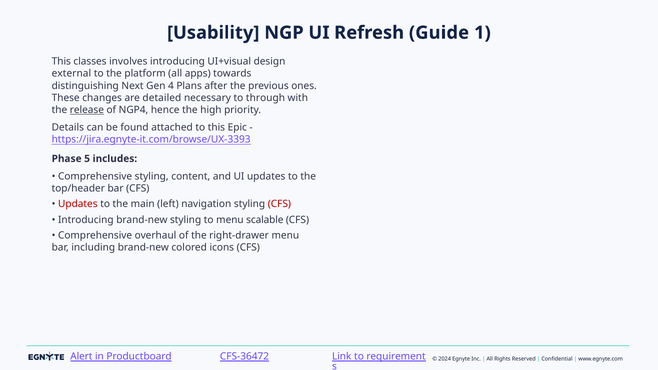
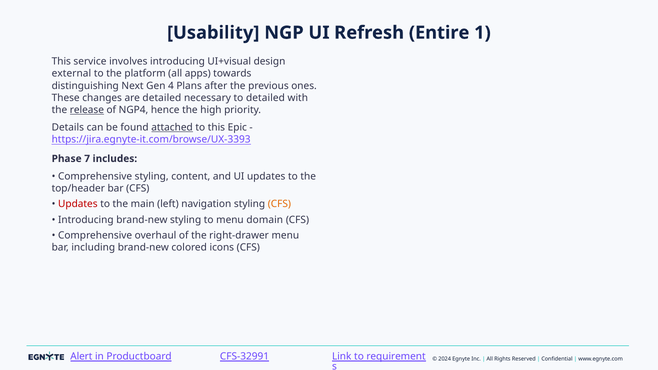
Guide: Guide -> Entire
classes: classes -> service
to through: through -> detailed
attached underline: none -> present
5: 5 -> 7
CFS at (279, 204) colour: red -> orange
scalable: scalable -> domain
CFS-36472: CFS-36472 -> CFS-32991
